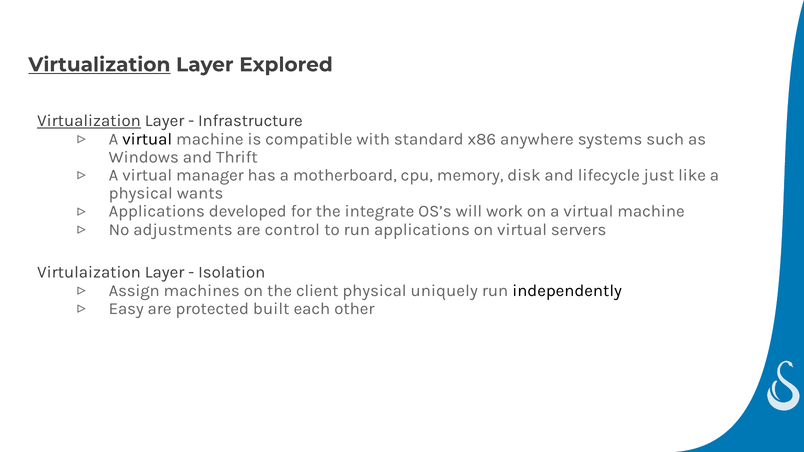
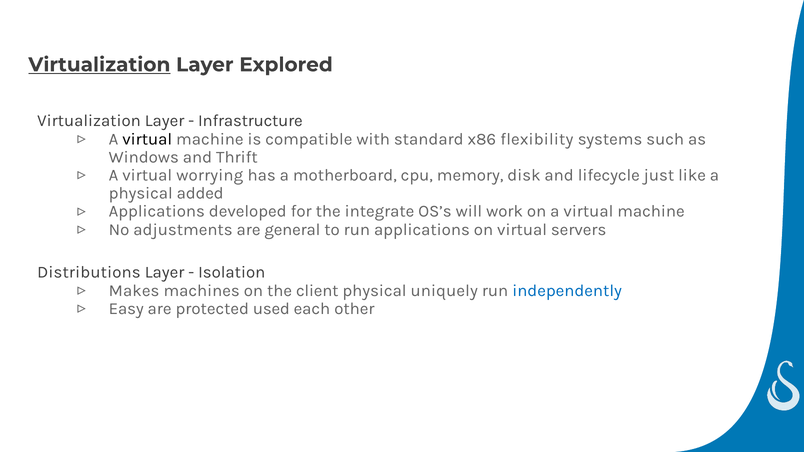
Virtualization at (89, 121) underline: present -> none
anywhere: anywhere -> flexibility
manager: manager -> worrying
wants: wants -> added
control: control -> general
Virtulaization: Virtulaization -> Distributions
Assign: Assign -> Makes
independently colour: black -> blue
built: built -> used
